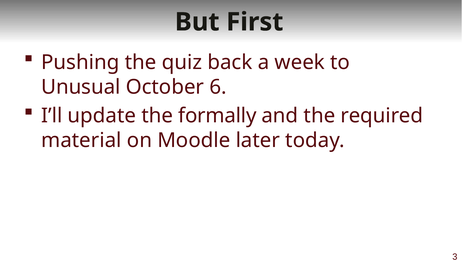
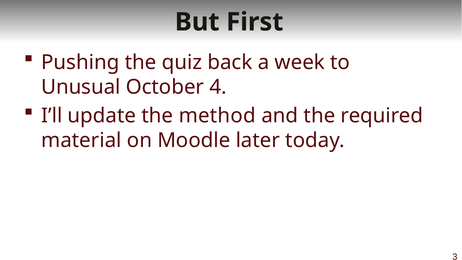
6: 6 -> 4
formally: formally -> method
